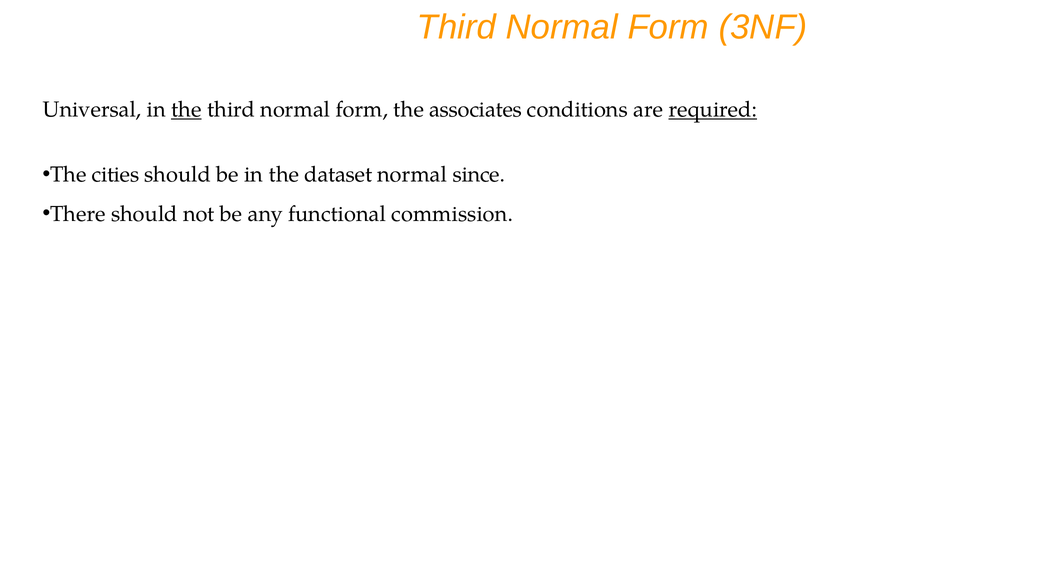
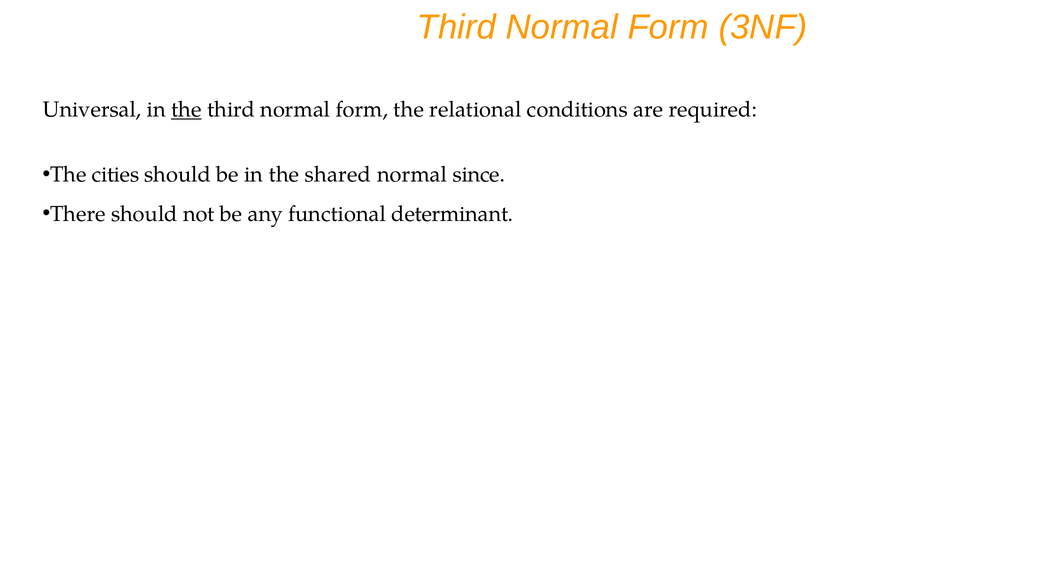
associates: associates -> relational
required underline: present -> none
dataset: dataset -> shared
commission: commission -> determinant
